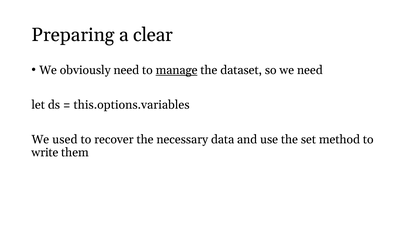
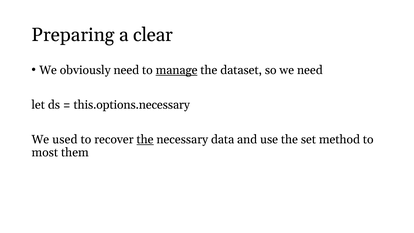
this.options.variables: this.options.variables -> this.options.necessary
the at (145, 139) underline: none -> present
write: write -> most
